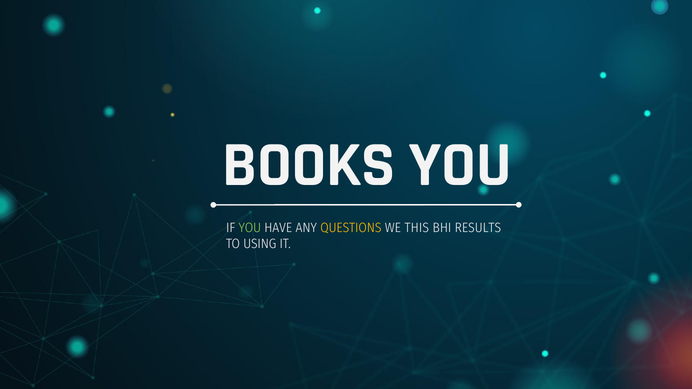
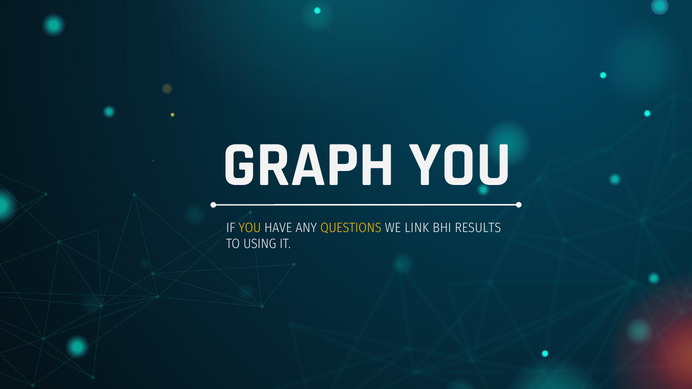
BOOKS: BOOKS -> GRAPH
YOU at (250, 228) colour: light green -> yellow
THIS: THIS -> LINK
